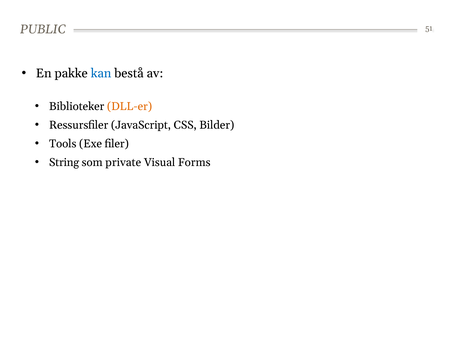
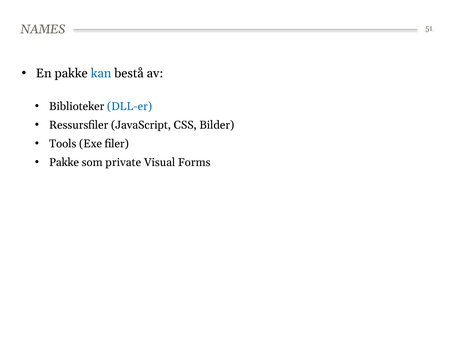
PUBLIC: PUBLIC -> NAMES
DLL-er colour: orange -> blue
String at (64, 162): String -> Pakke
